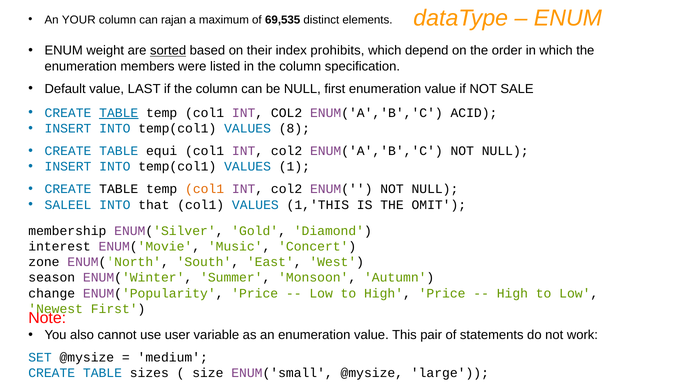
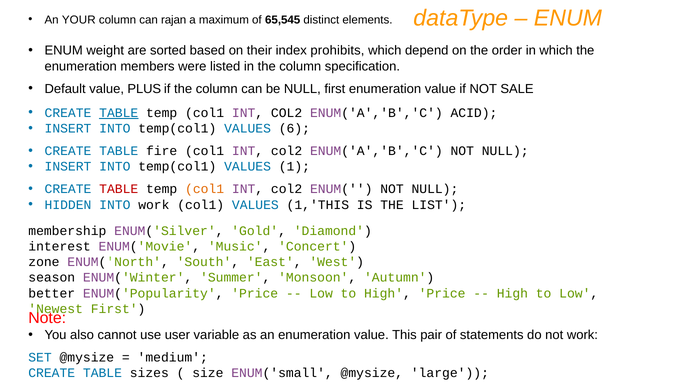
69,535: 69,535 -> 65,545
sorted underline: present -> none
LAST: LAST -> PLUS
8: 8 -> 6
equi: equi -> fire
TABLE at (119, 189) colour: black -> red
SALEEL: SALEEL -> HIDDEN
INTO that: that -> work
OMIT: OMIT -> LIST
change: change -> better
